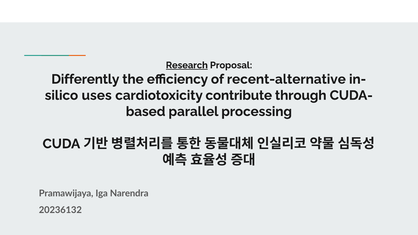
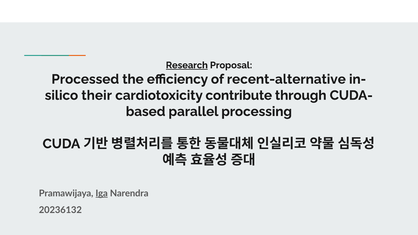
Differently: Differently -> Processed
uses: uses -> their
Iga underline: none -> present
